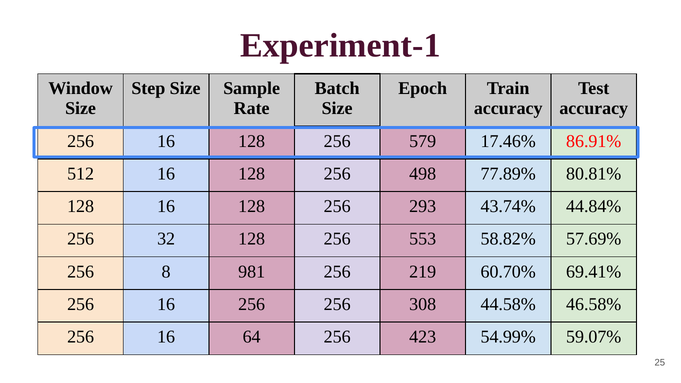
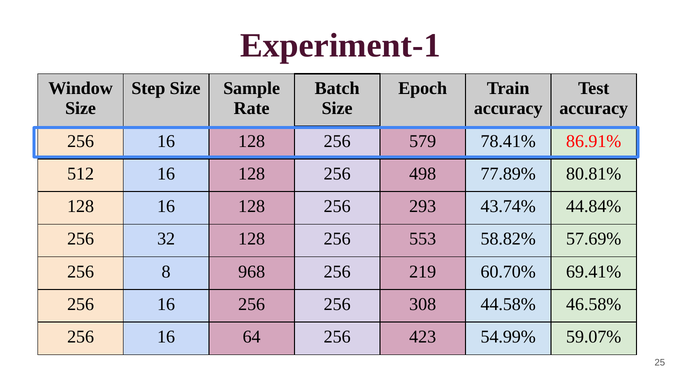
17.46%: 17.46% -> 78.41%
981: 981 -> 968
